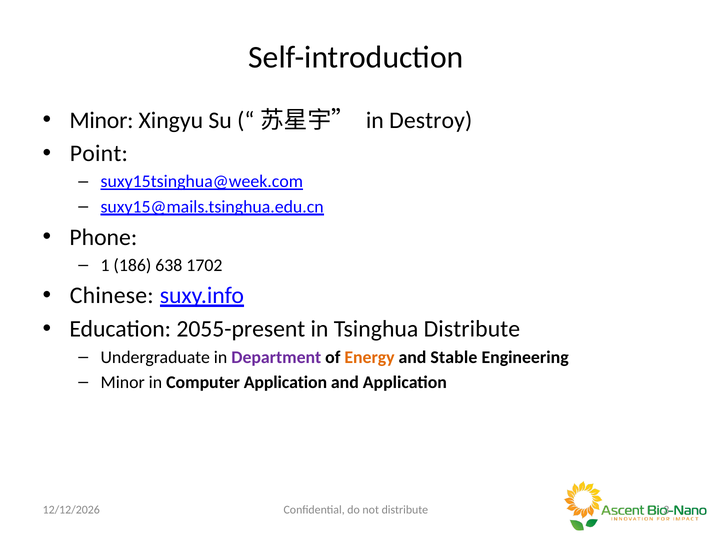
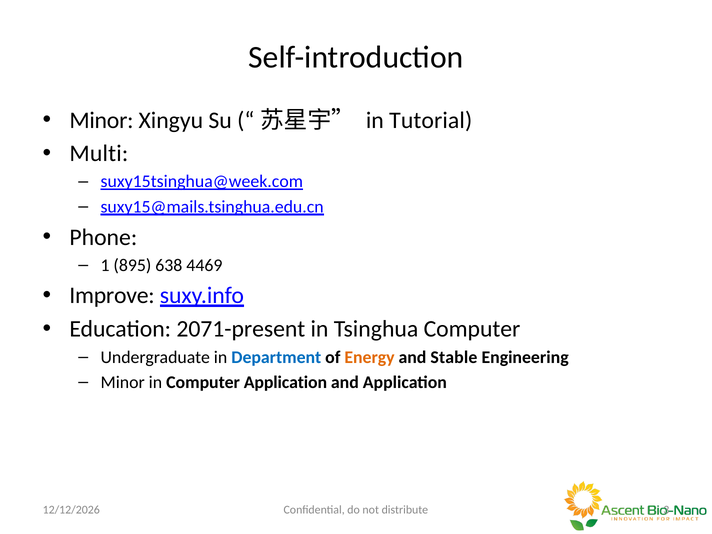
Destroy: Destroy -> Tutorial
Point: Point -> Multi
186: 186 -> 895
1702: 1702 -> 4469
Chinese: Chinese -> Improve
2055-present: 2055-present -> 2071-present
Tsinghua Distribute: Distribute -> Computer
Department colour: purple -> blue
